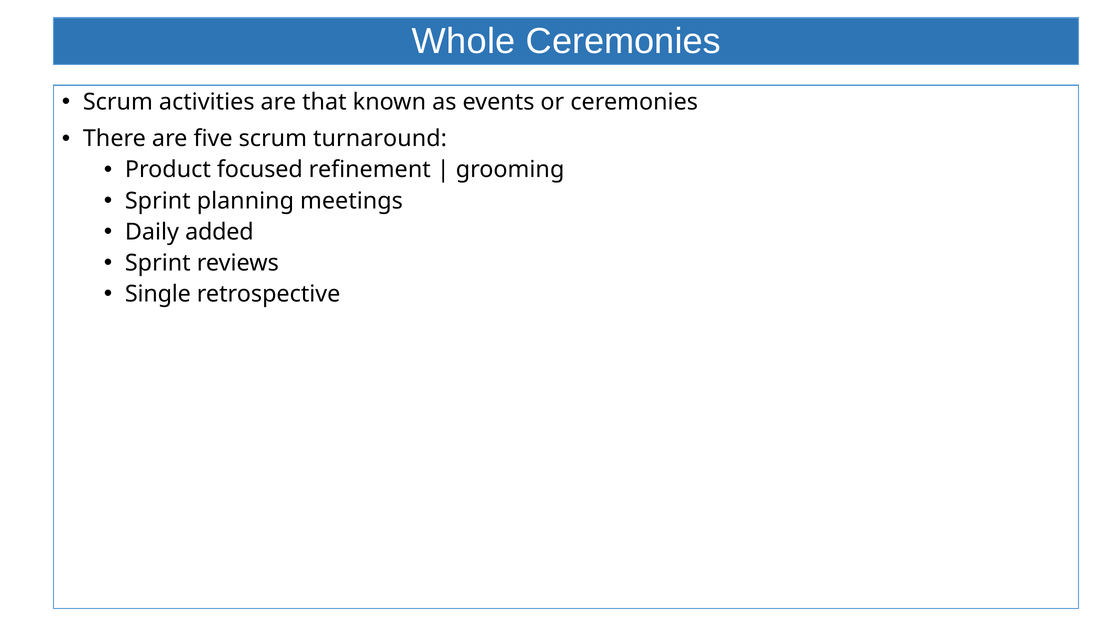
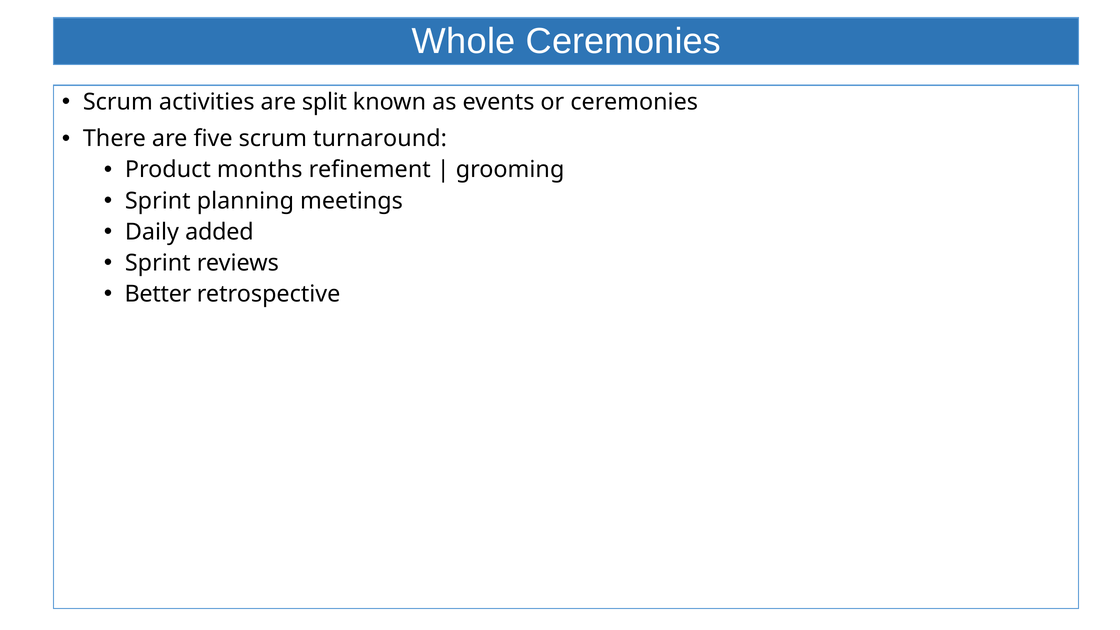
that: that -> split
focused: focused -> months
Single: Single -> Better
